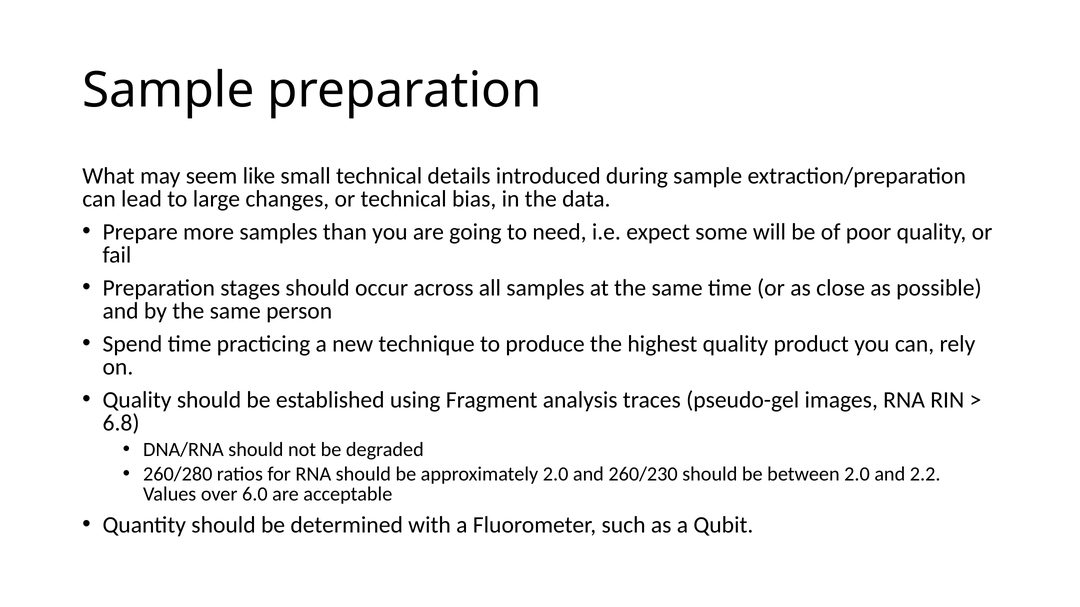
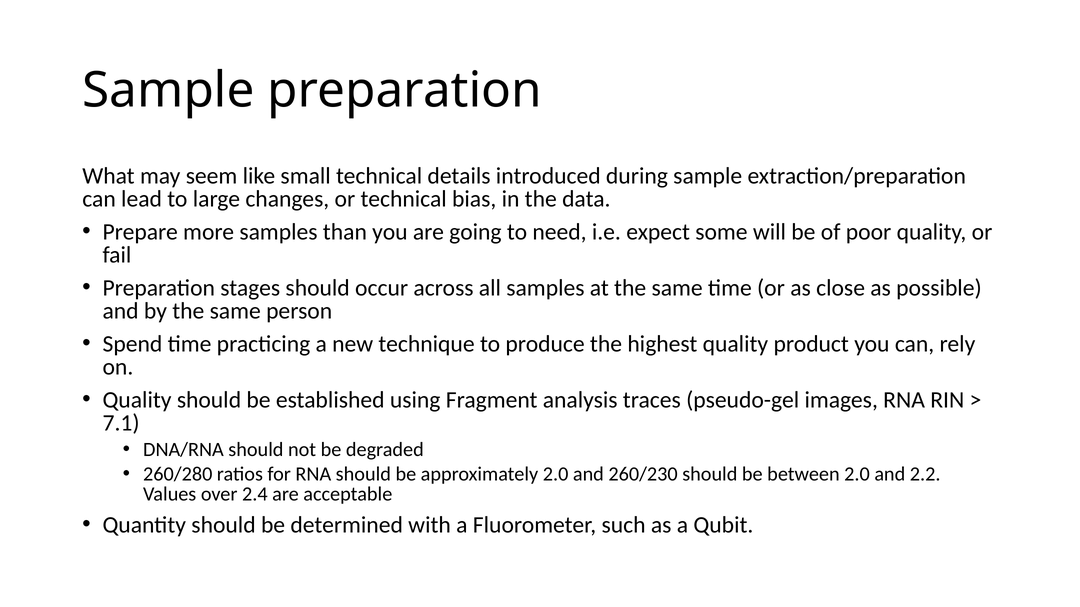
6.8: 6.8 -> 7.1
6.0: 6.0 -> 2.4
